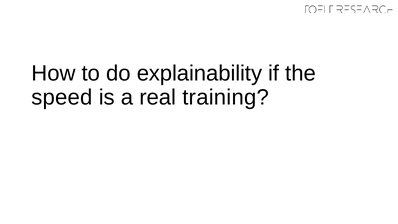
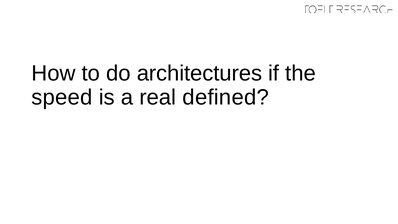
explainability: explainability -> architectures
training: training -> defined
